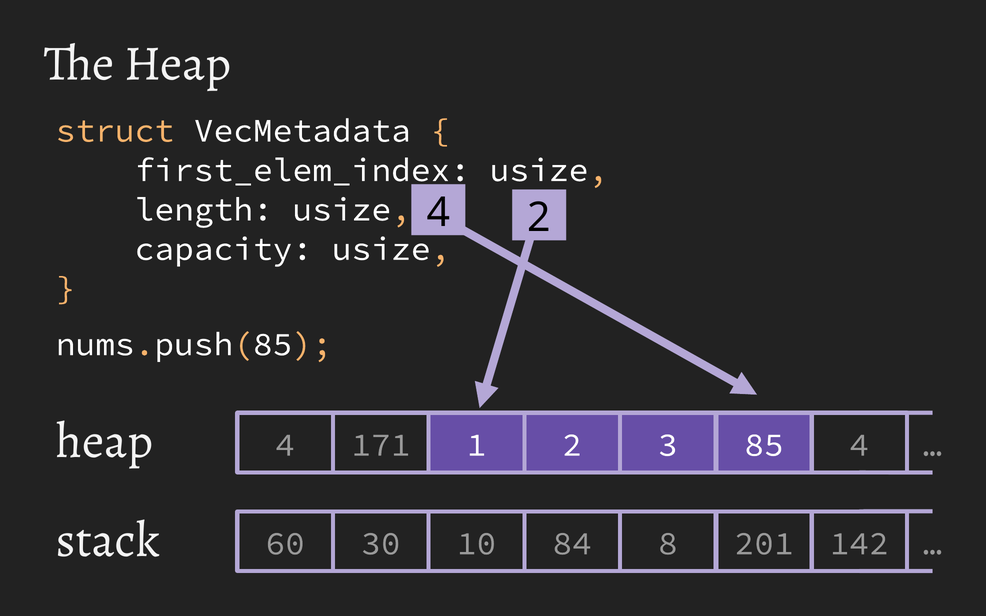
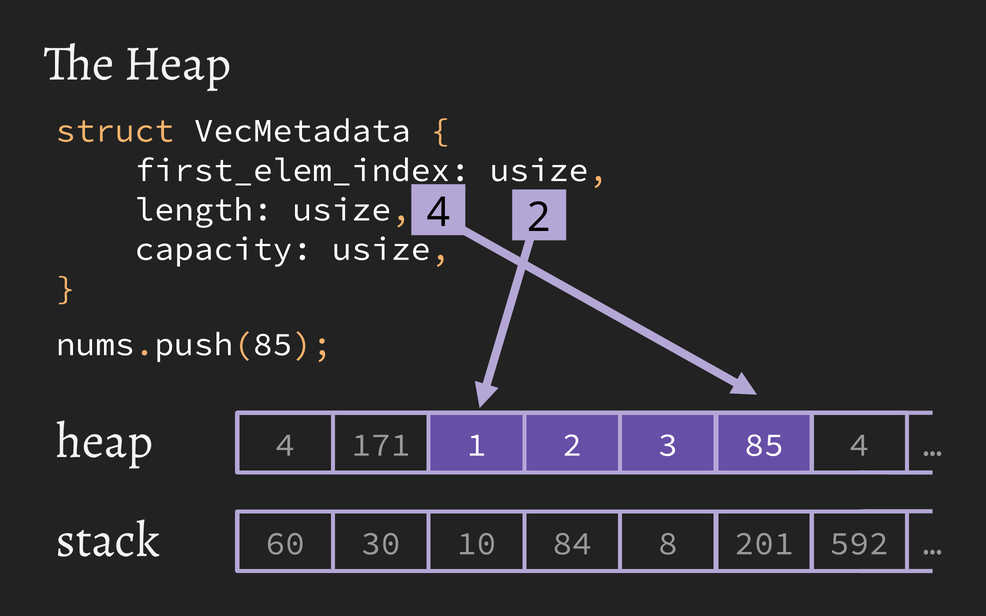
142: 142 -> 592
